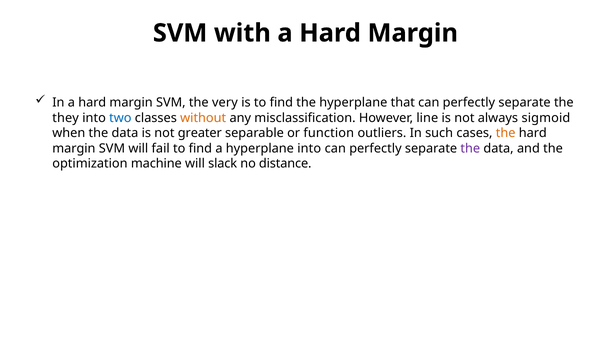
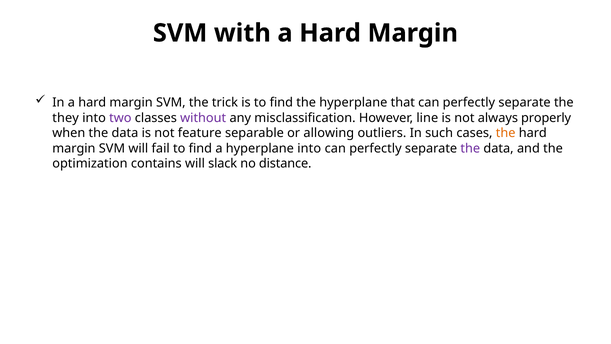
very: very -> trick
two colour: blue -> purple
without colour: orange -> purple
sigmoid: sigmoid -> properly
greater: greater -> feature
function: function -> allowing
machine: machine -> contains
